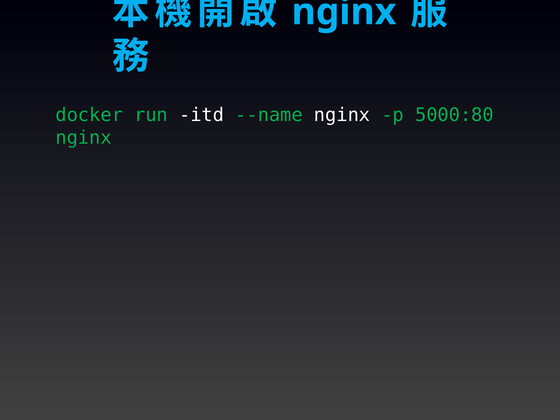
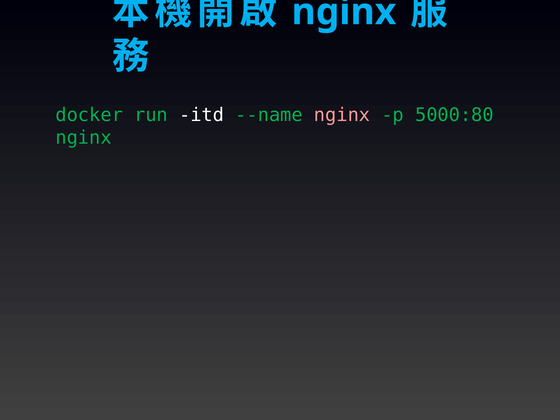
nginx at (342, 115) colour: white -> pink
